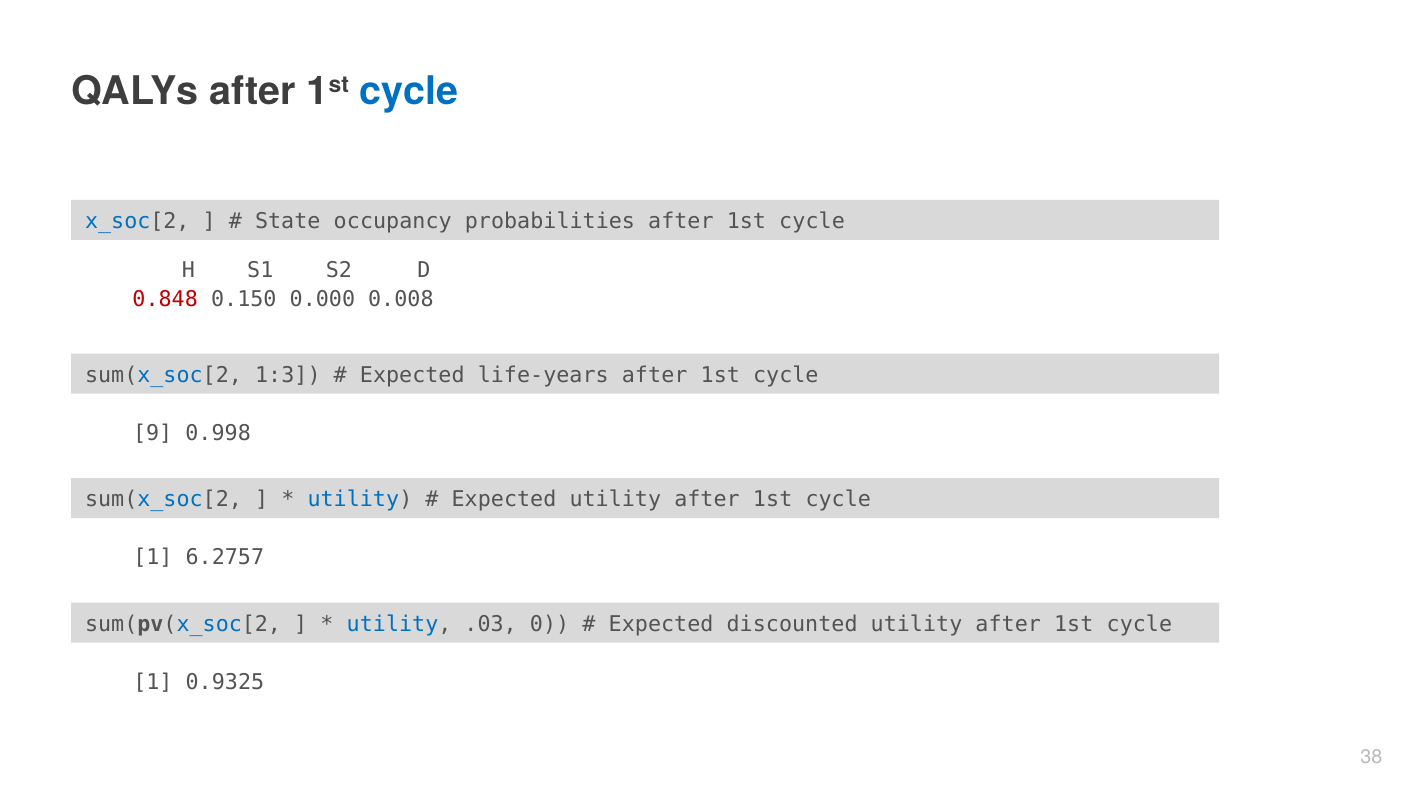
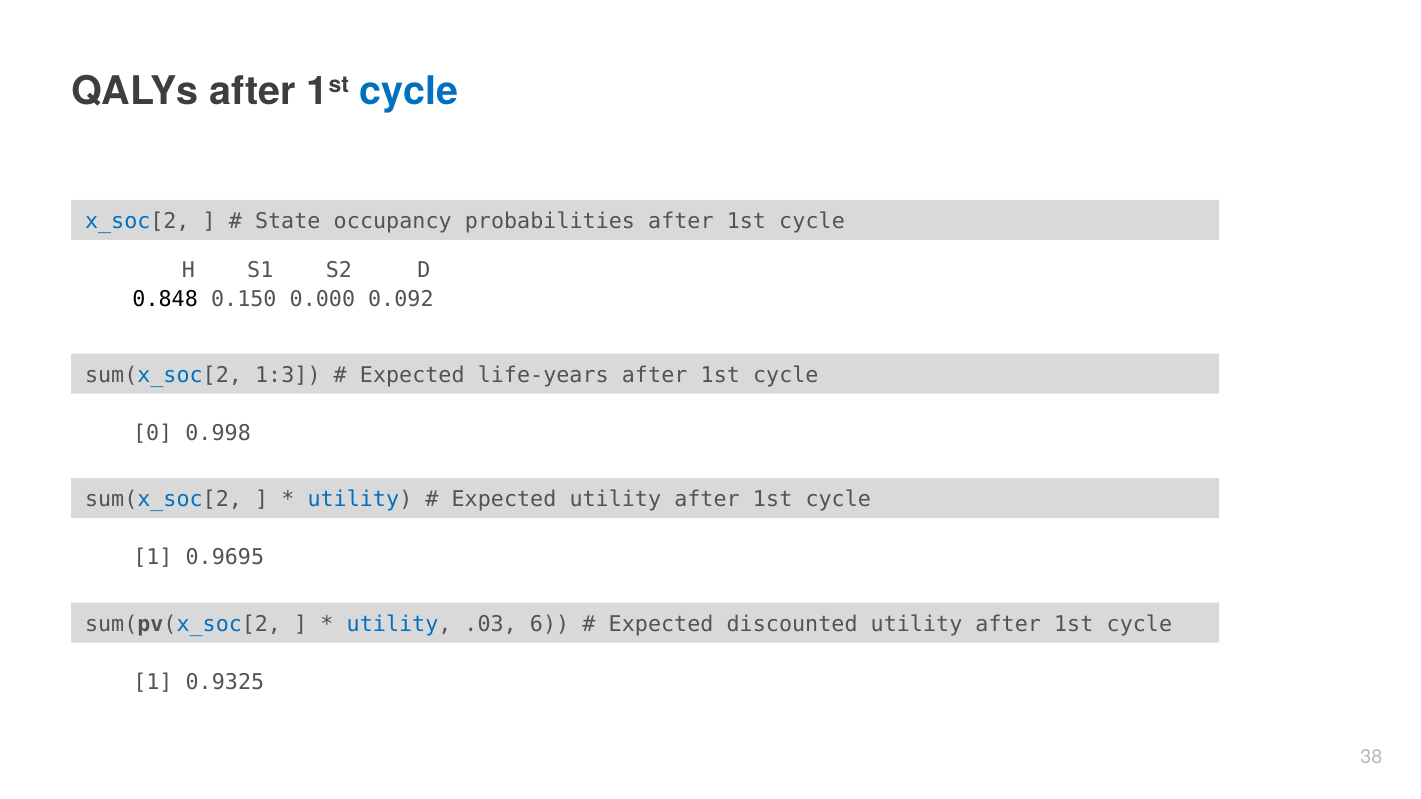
0.848 colour: red -> black
0.008: 0.008 -> 0.092
9: 9 -> 0
6.2757: 6.2757 -> 0.9695
0: 0 -> 6
